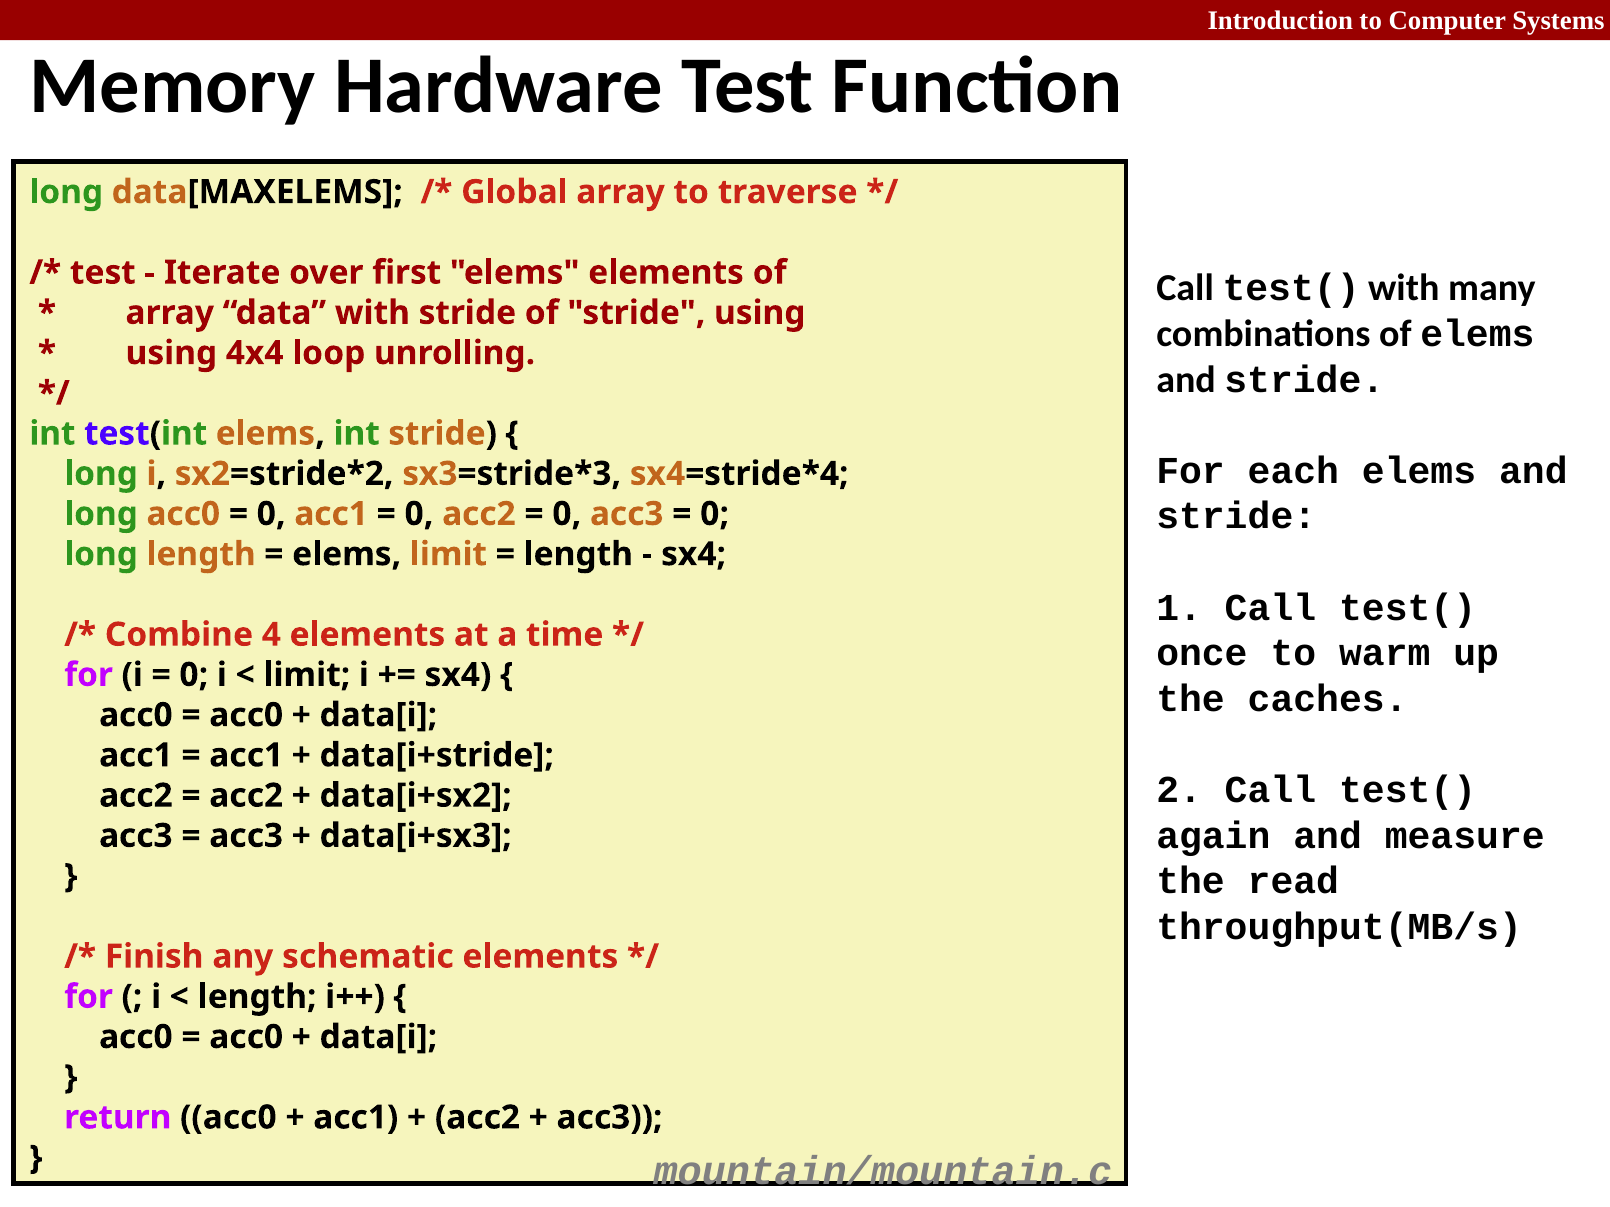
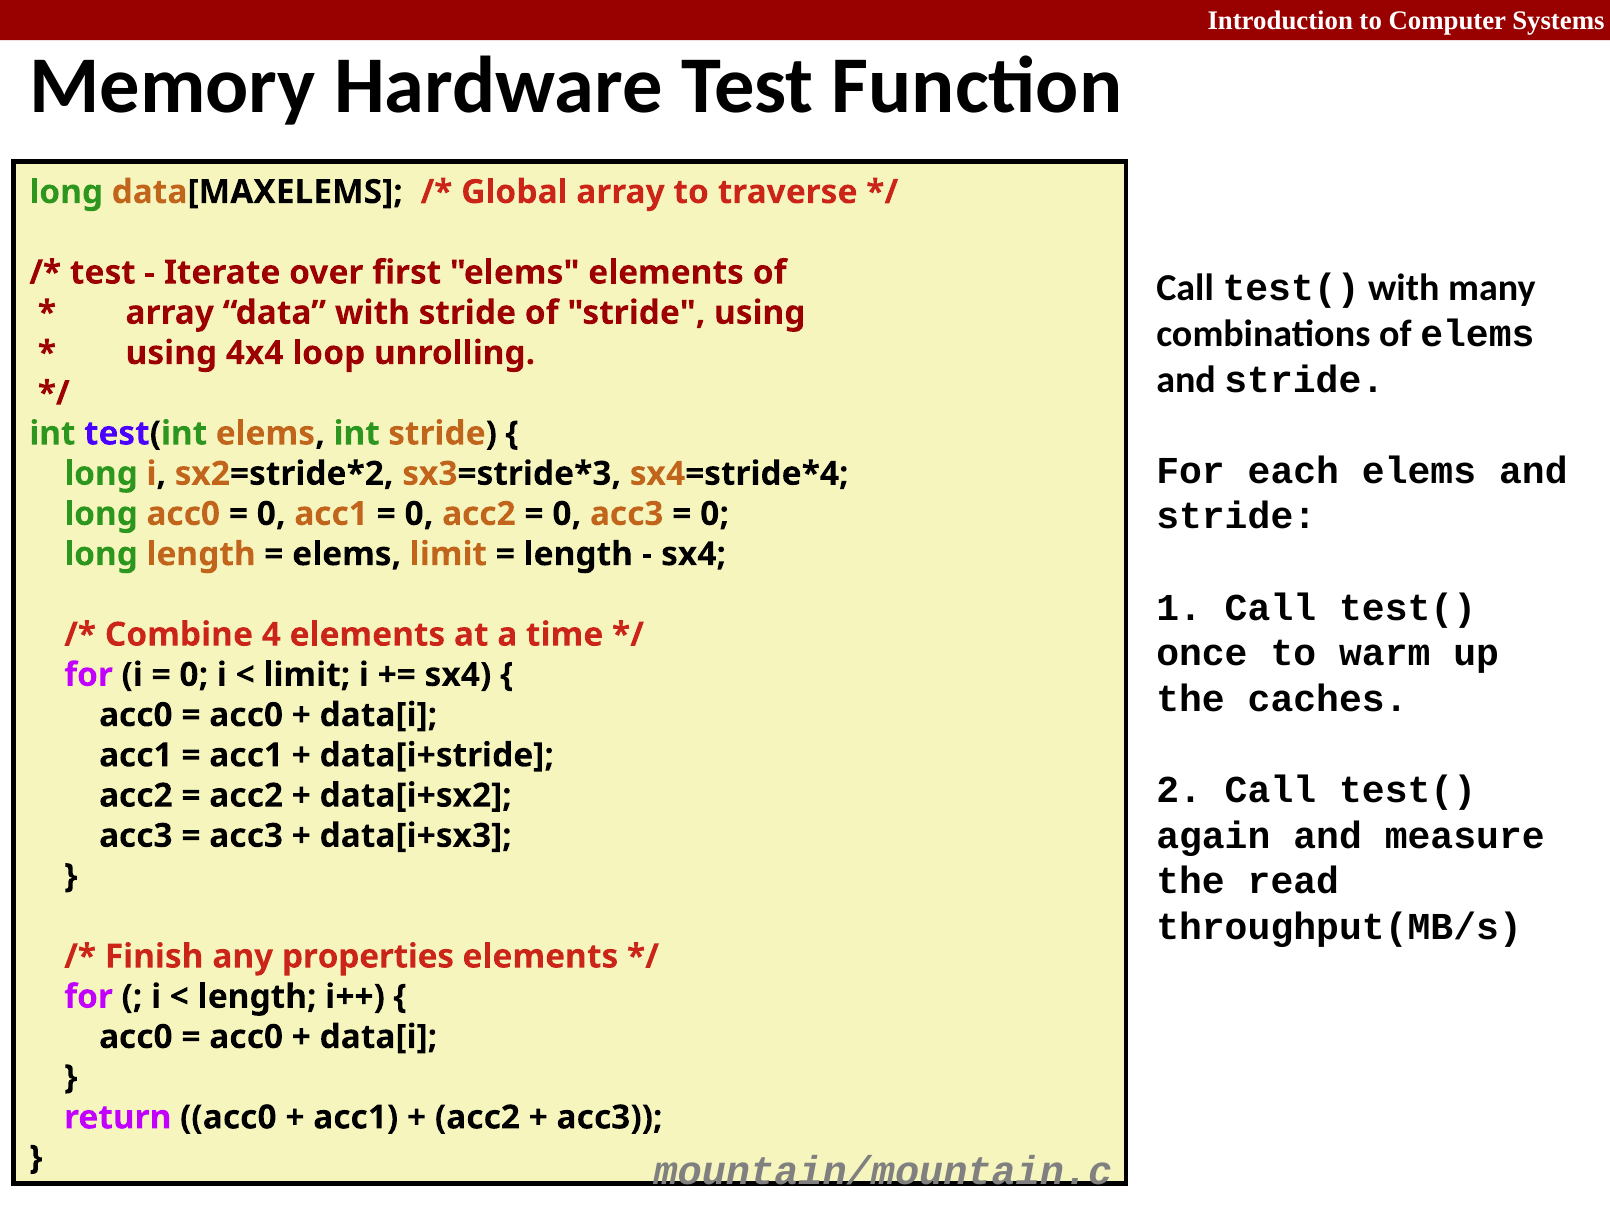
schematic: schematic -> properties
